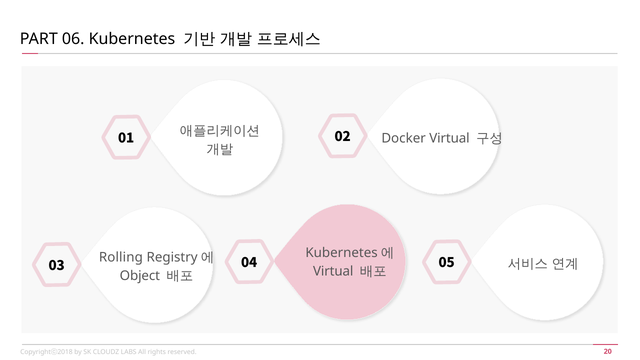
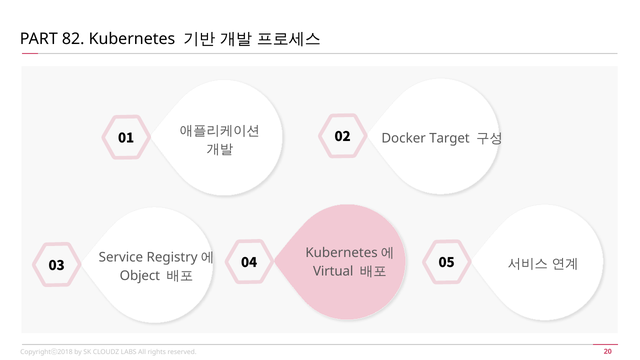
06: 06 -> 82
Docker Virtual: Virtual -> Target
Rolling: Rolling -> Service
